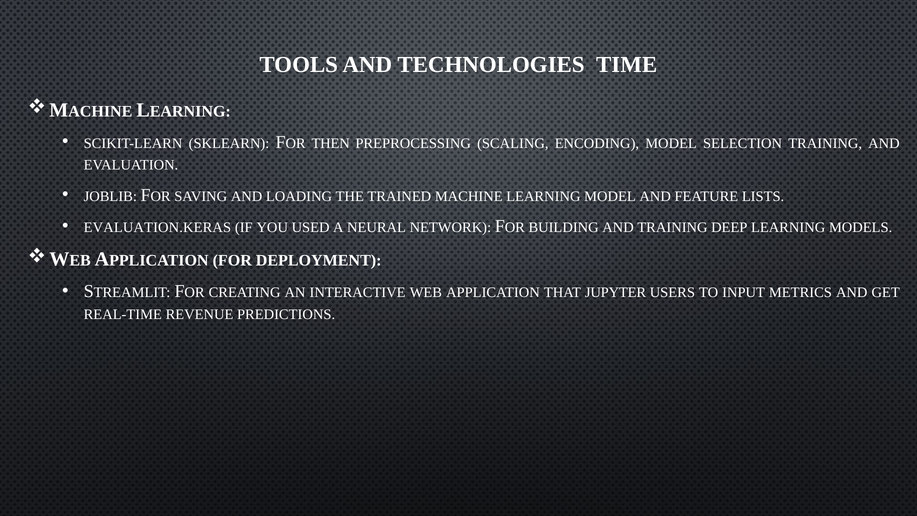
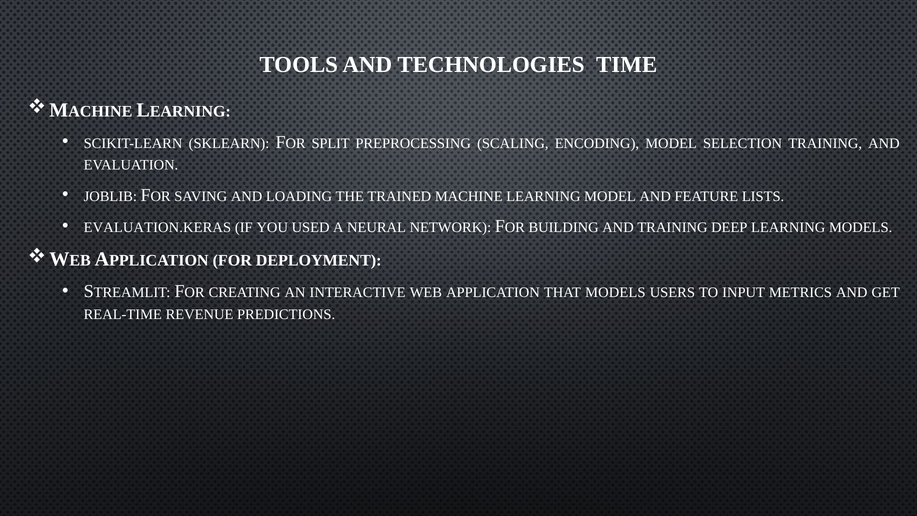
THEN: THEN -> SPLIT
THAT JUPYTER: JUPYTER -> MODELS
